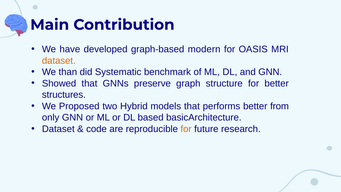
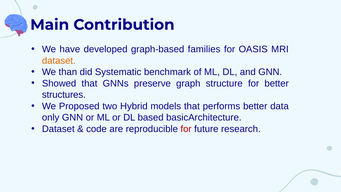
modern: modern -> families
from: from -> data
for at (186, 129) colour: orange -> red
